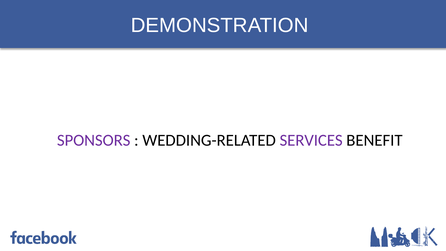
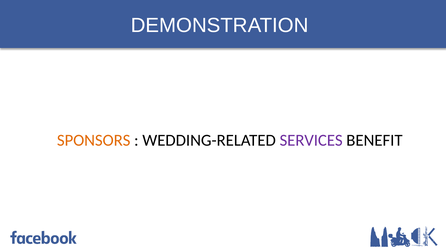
SPONSORS colour: purple -> orange
